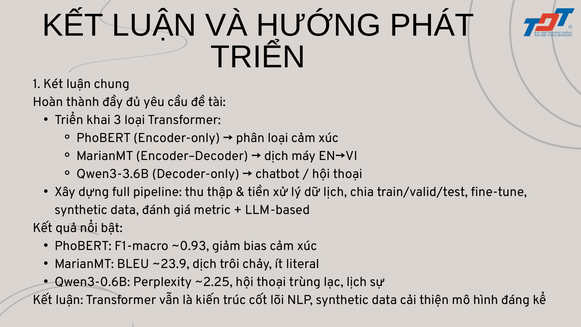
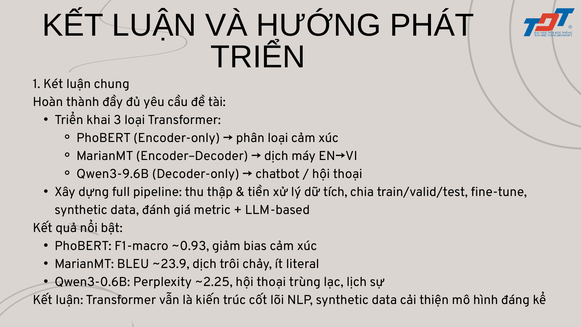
Qwen3-3.6B: Qwen3-3.6B -> Qwen3-9.6B
dữ lịch: lịch -> tích
